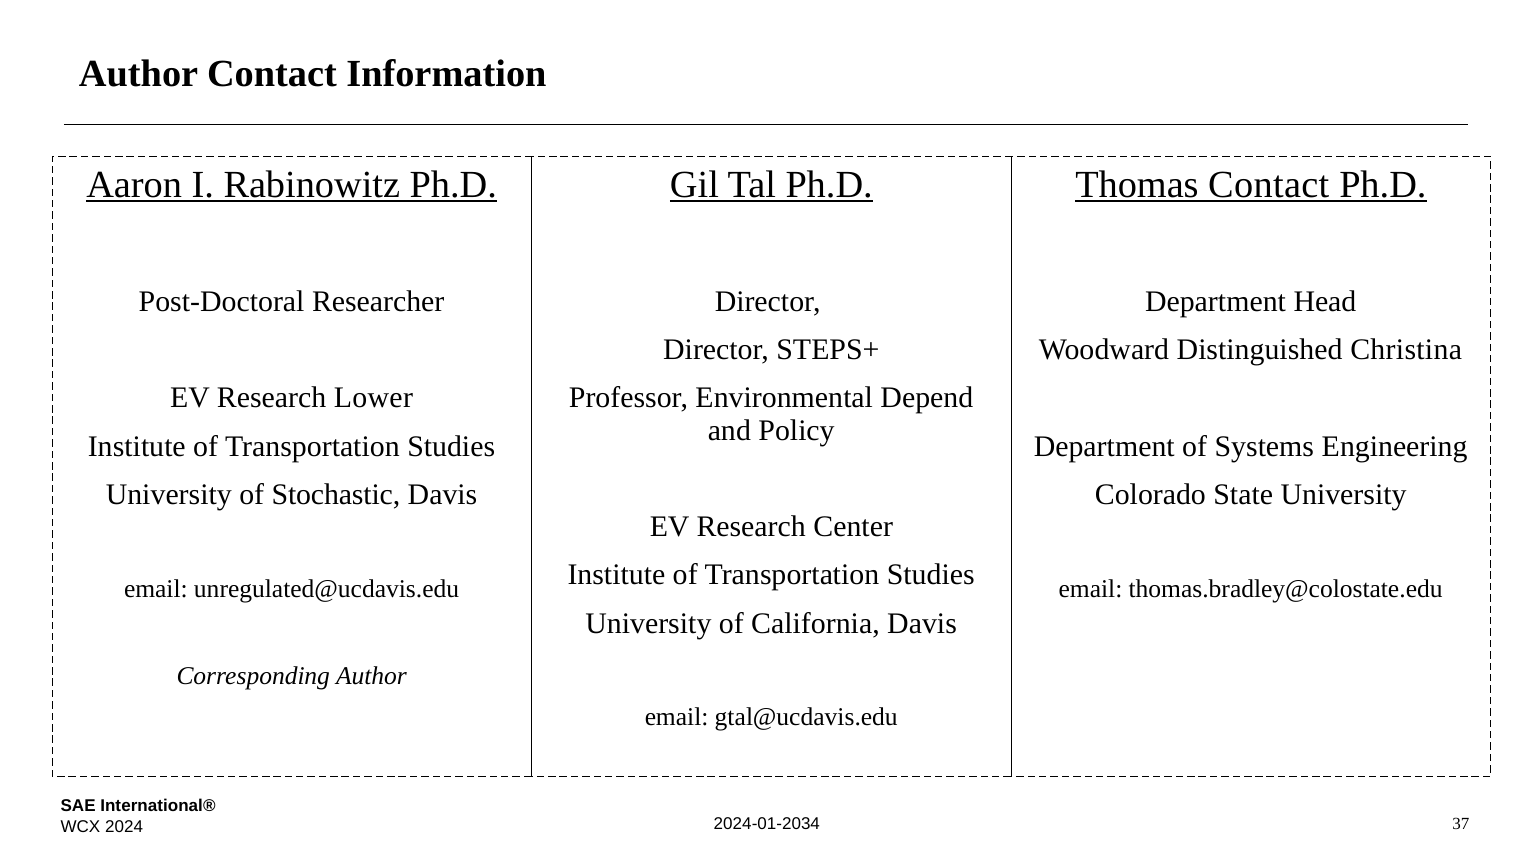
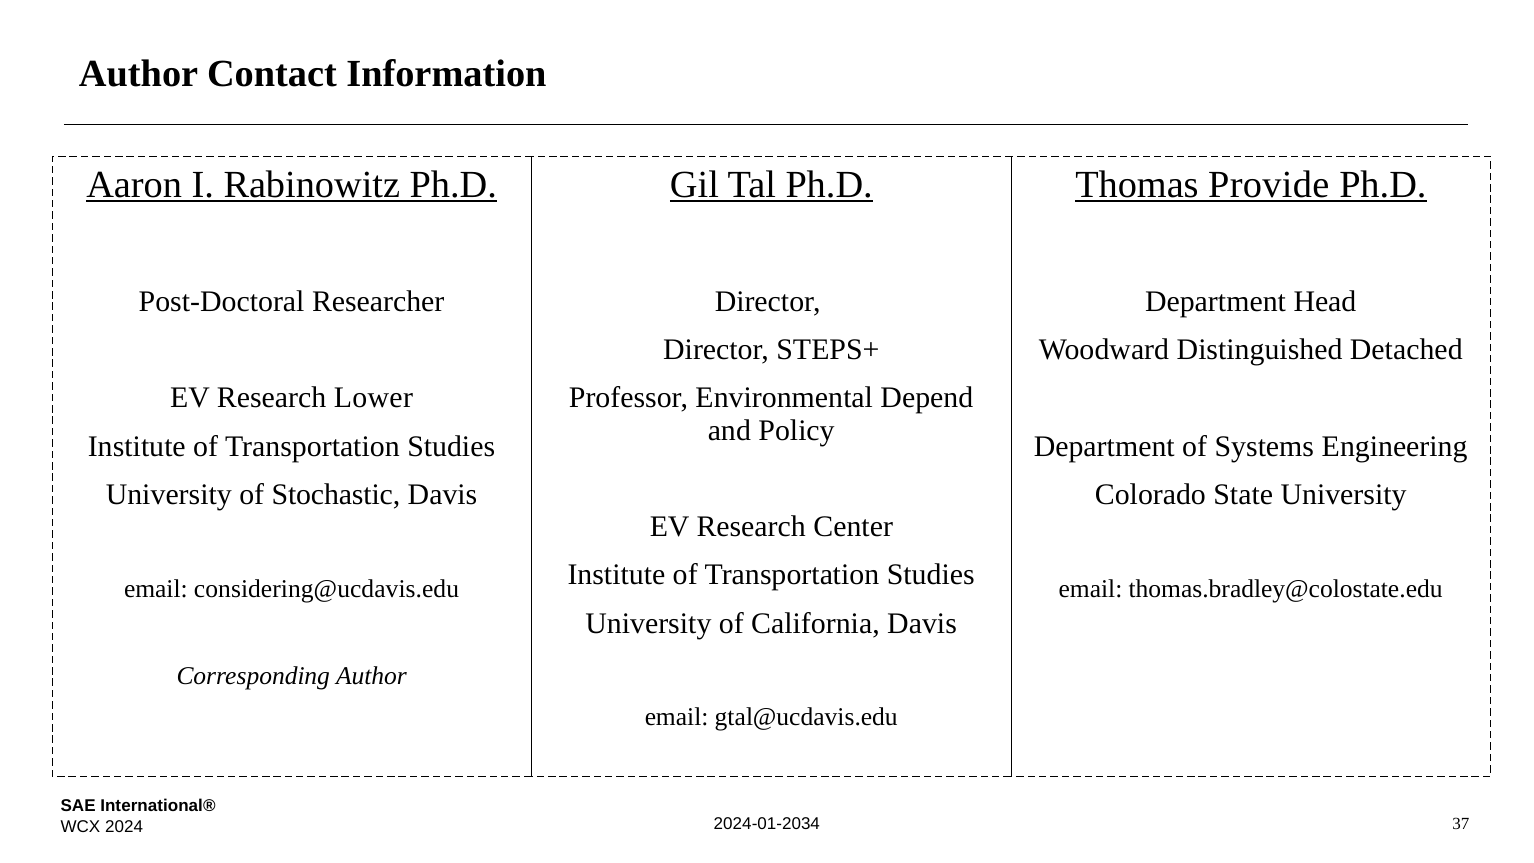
Thomas Contact: Contact -> Provide
Christina: Christina -> Detached
unregulated@ucdavis.edu: unregulated@ucdavis.edu -> considering@ucdavis.edu
